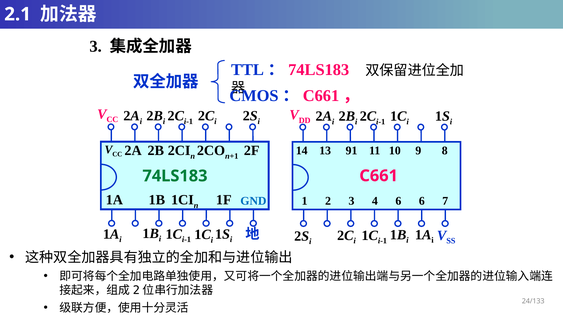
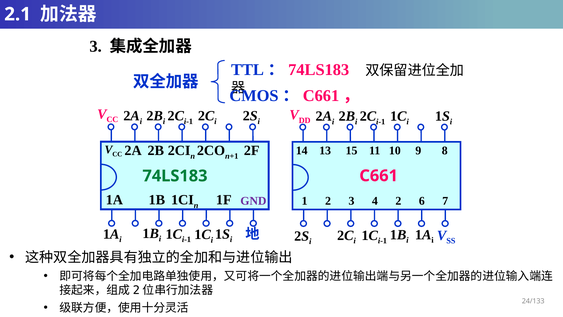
91: 91 -> 15
GND colour: blue -> purple
4 6: 6 -> 2
